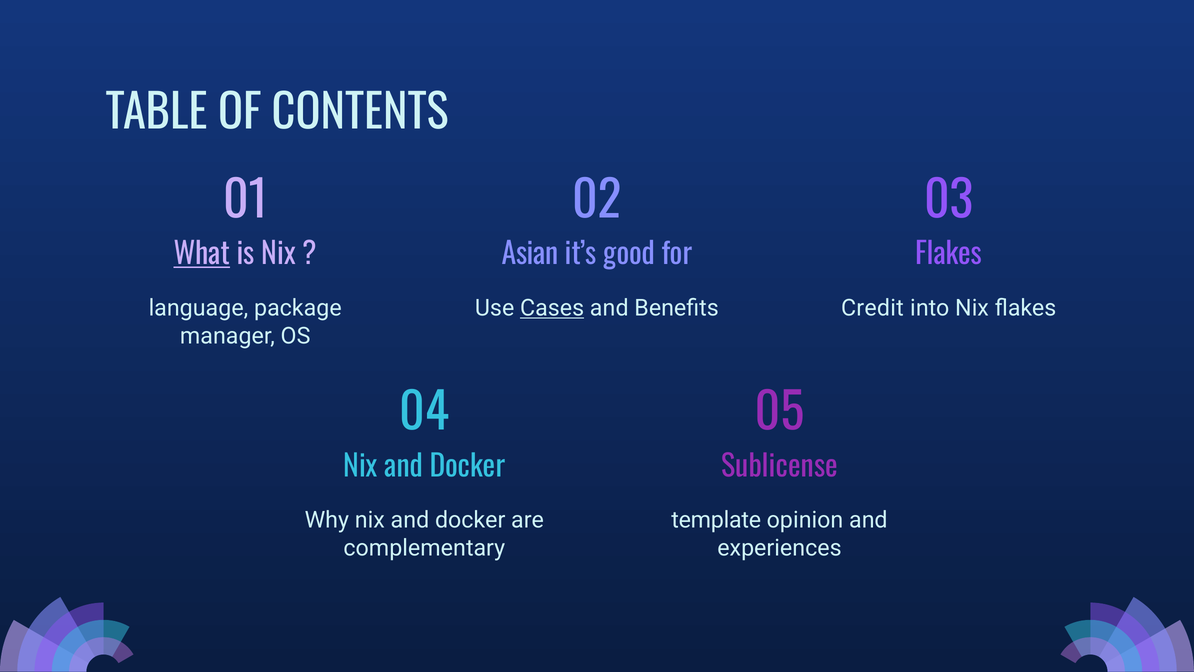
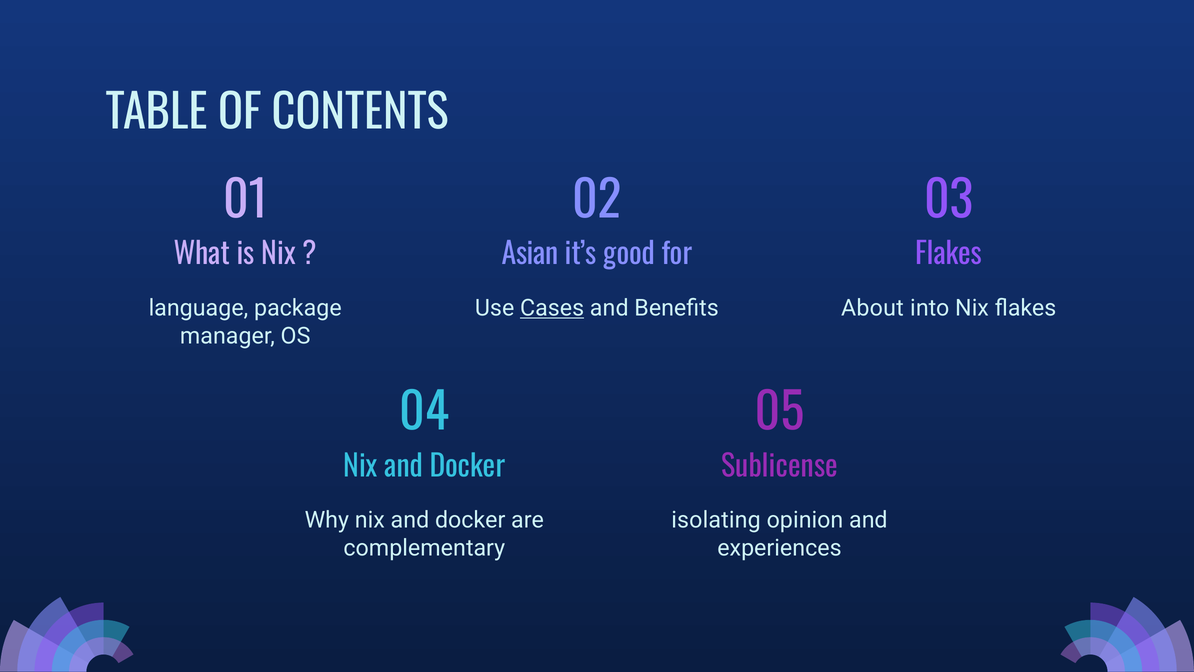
What underline: present -> none
Credit: Credit -> About
template: template -> isolating
